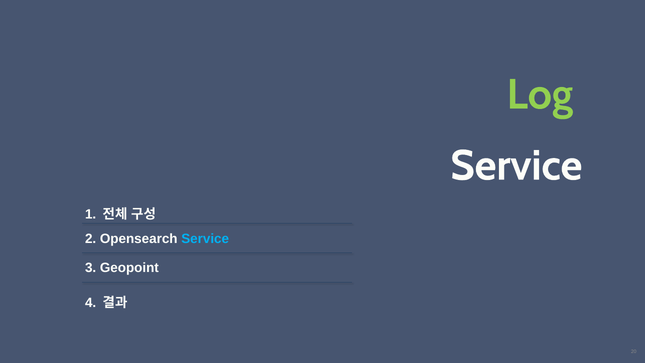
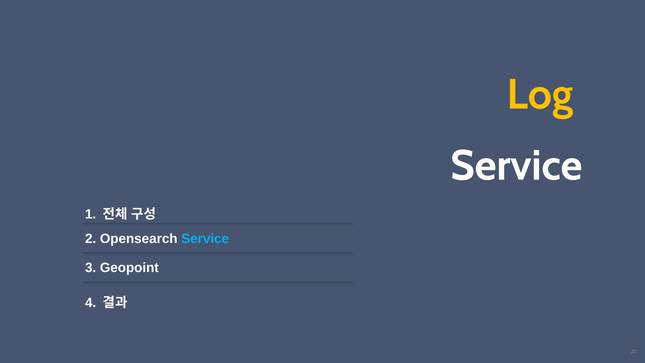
Log colour: light green -> yellow
